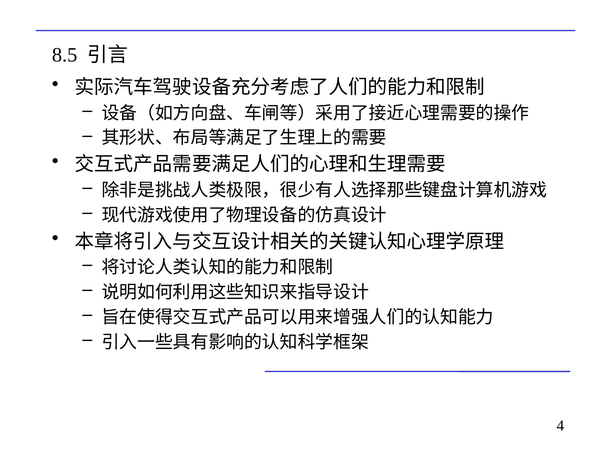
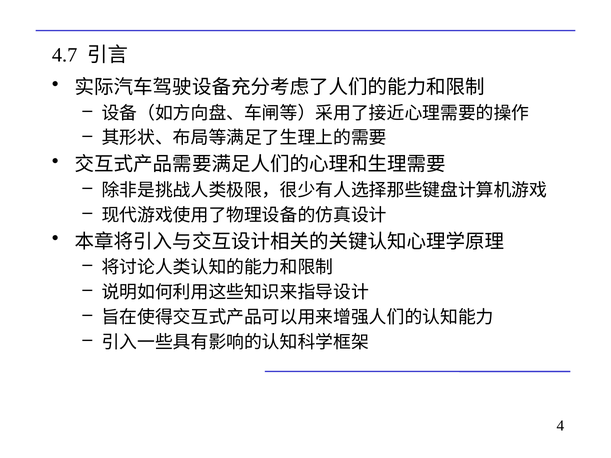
8.5: 8.5 -> 4.7
